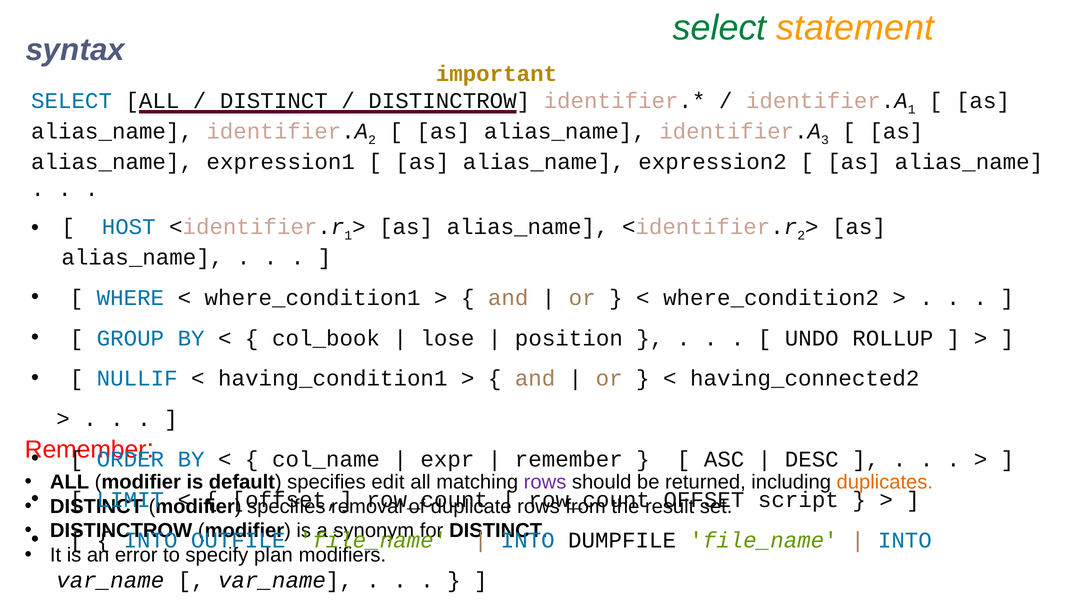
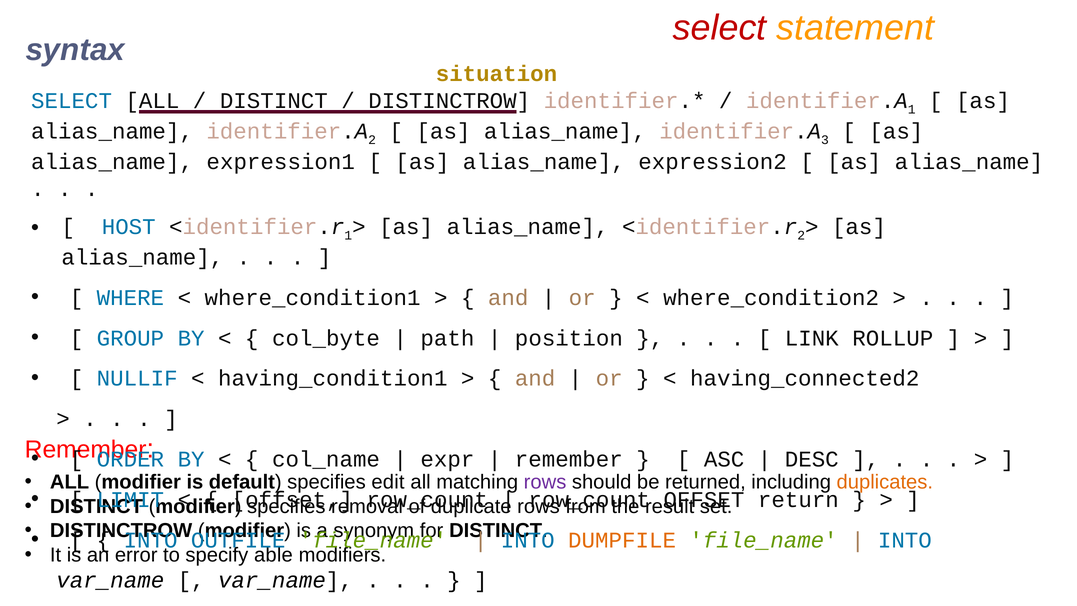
select at (720, 28) colour: green -> red
important: important -> situation
col_book: col_book -> col_byte
lose: lose -> path
UNDO: UNDO -> LINK
script: script -> return
DUMPFILE colour: black -> orange
plan: plan -> able
